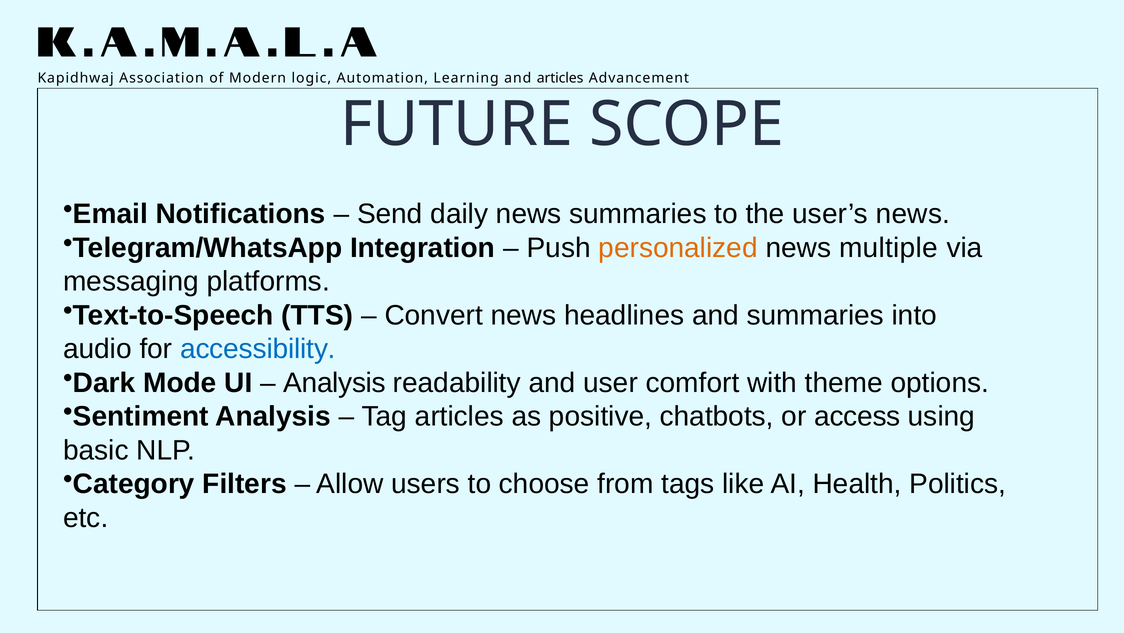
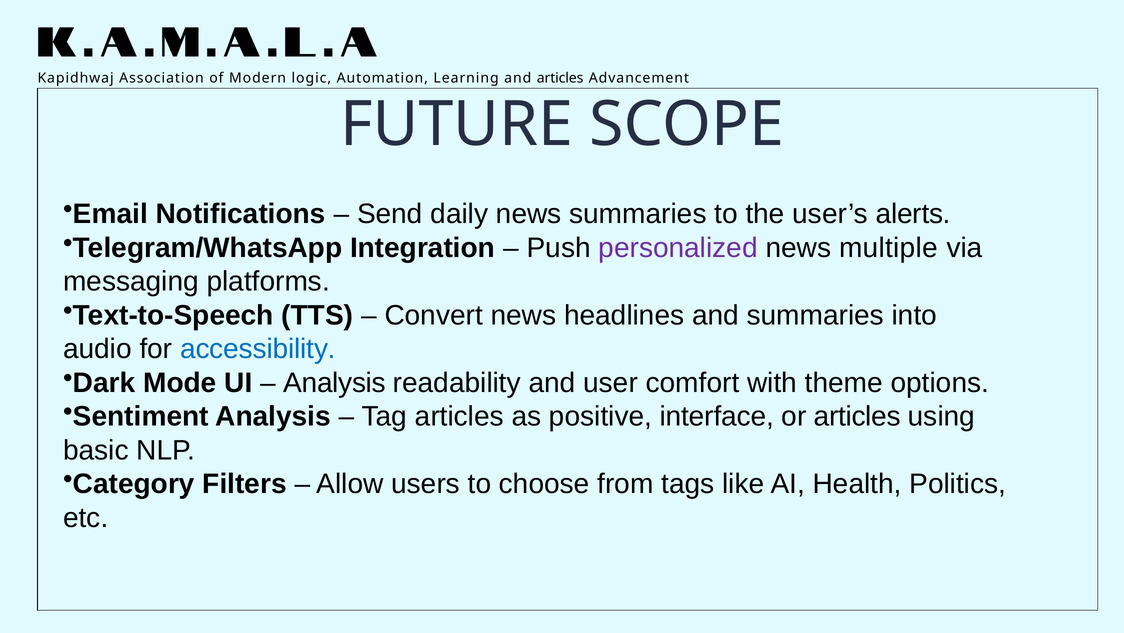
user’s news: news -> alerts
personalized colour: orange -> purple
chatbots: chatbots -> interface
or access: access -> articles
